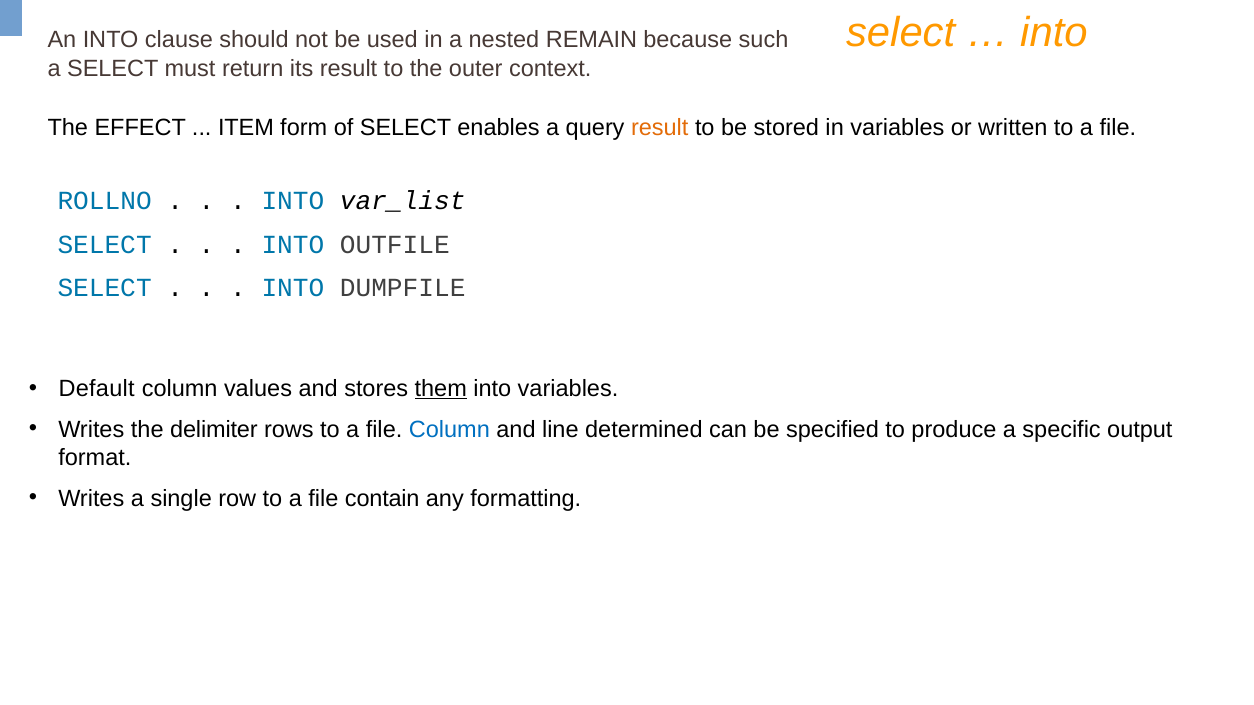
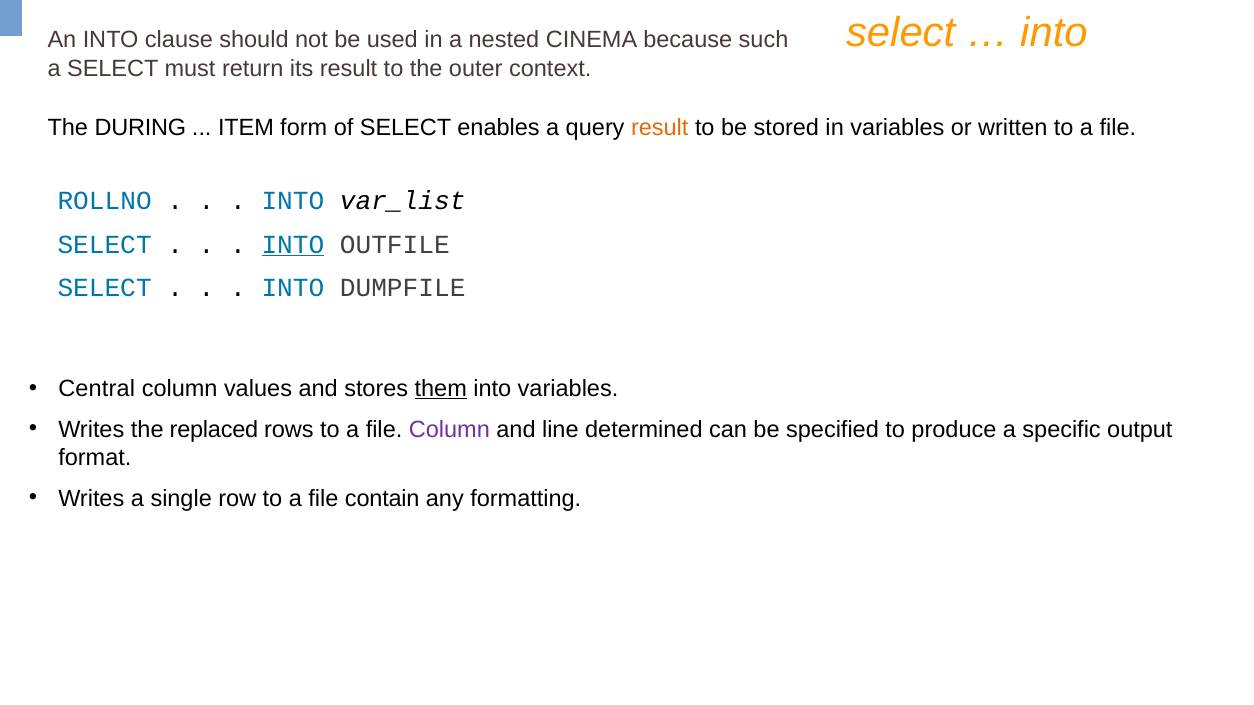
REMAIN: REMAIN -> CINEMA
EFFECT: EFFECT -> DURING
INTO at (293, 245) underline: none -> present
Default: Default -> Central
delimiter: delimiter -> replaced
Column at (449, 430) colour: blue -> purple
